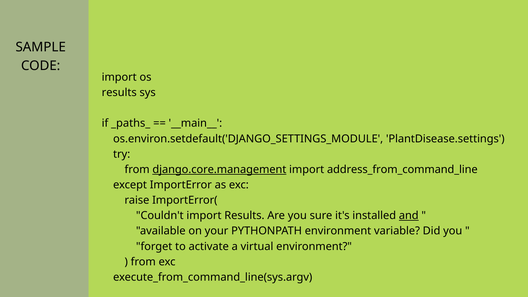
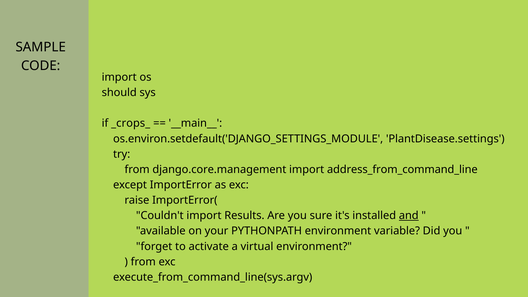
results at (119, 93): results -> should
_paths_: _paths_ -> _crops_
django.core.management underline: present -> none
